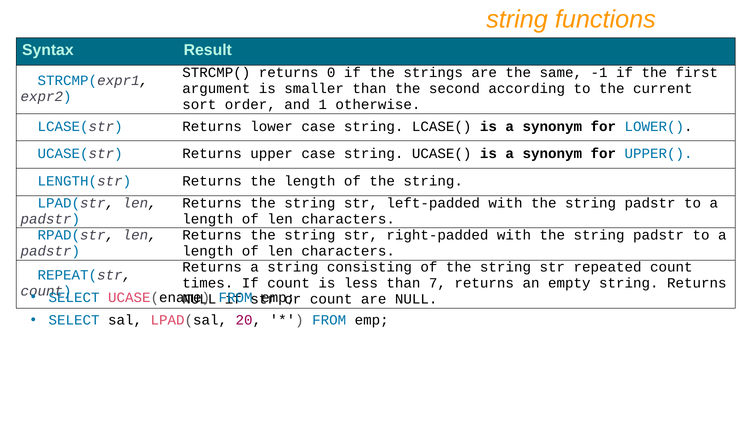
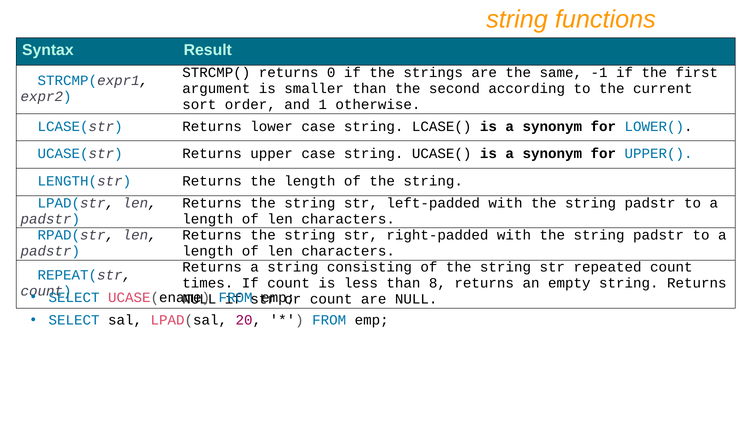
7: 7 -> 8
